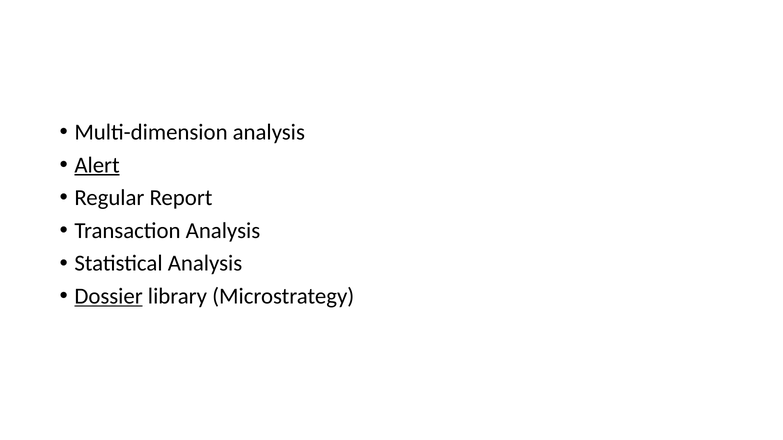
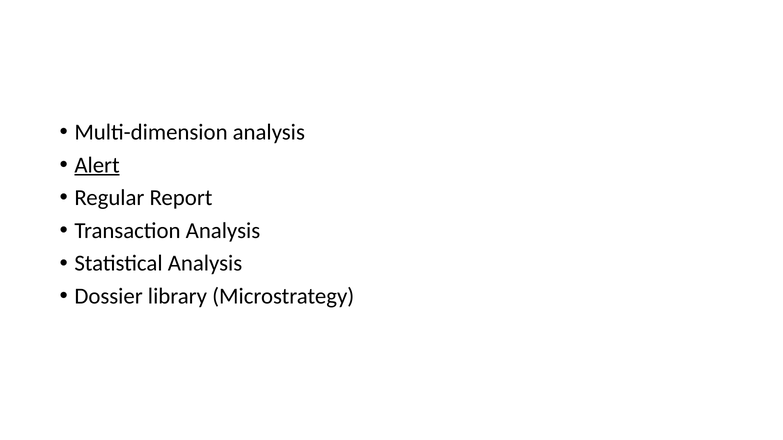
Dossier underline: present -> none
